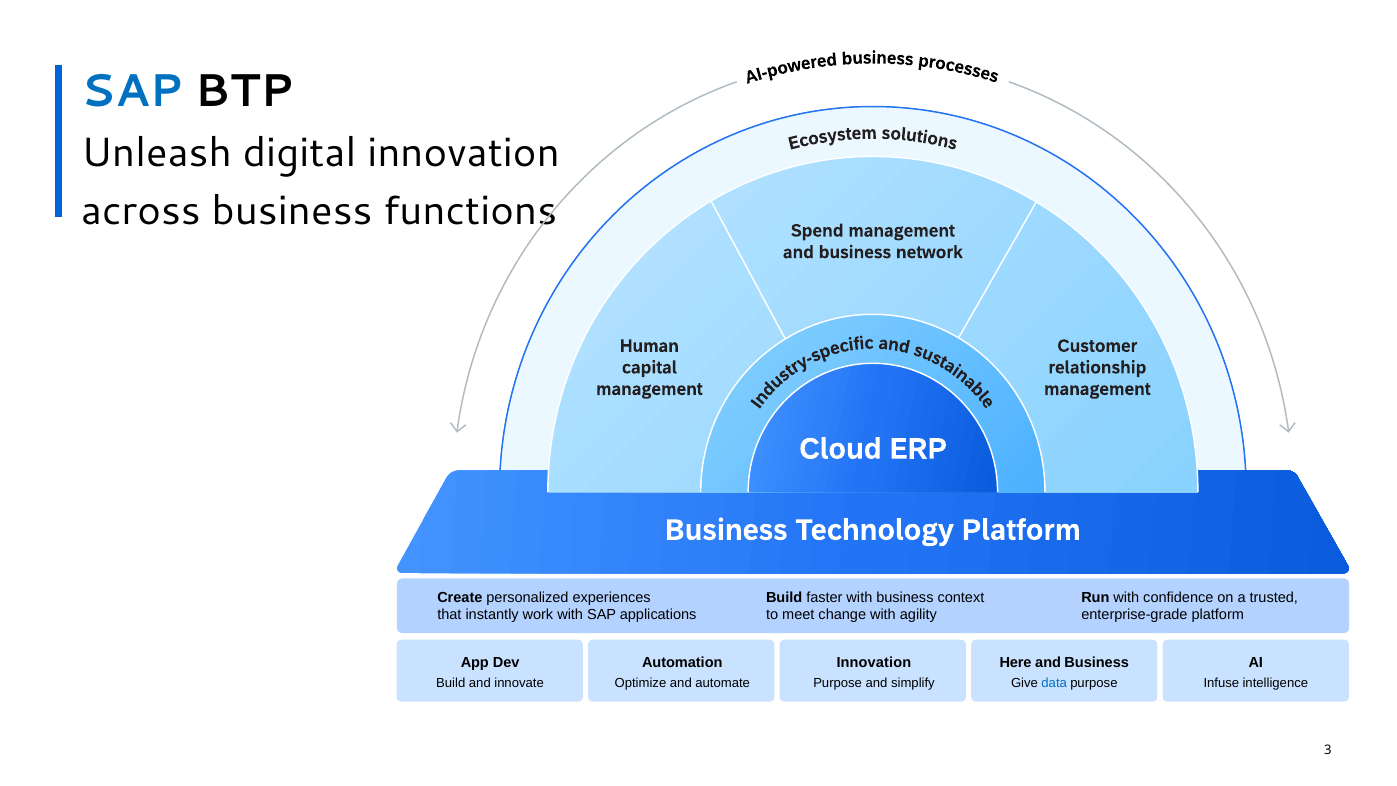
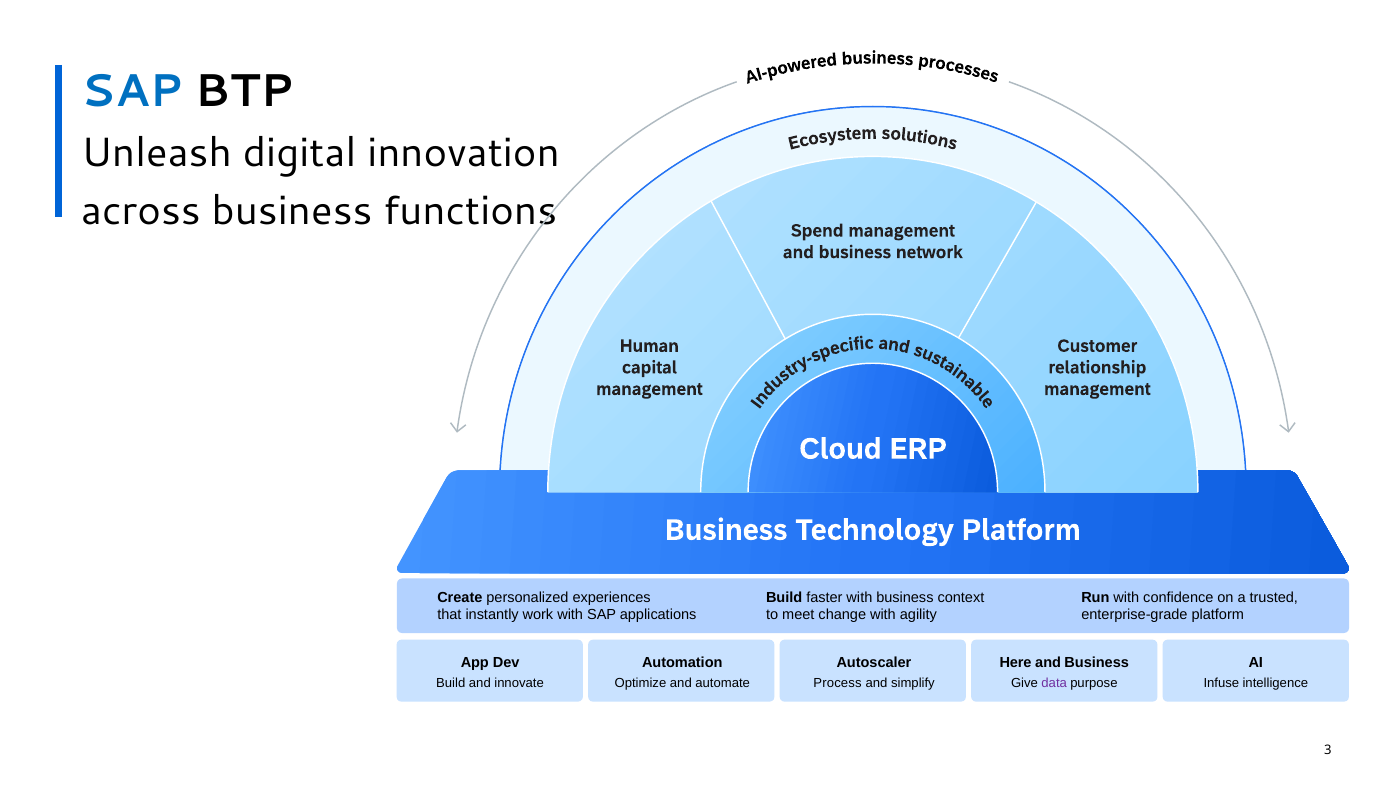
Innovation at (874, 663): Innovation -> Autoscaler
innovate Purpose: Purpose -> Process
data colour: blue -> purple
